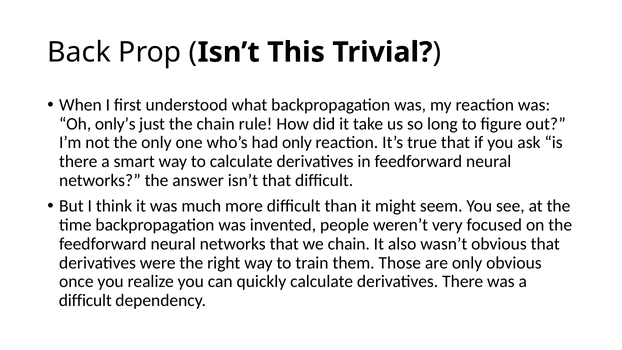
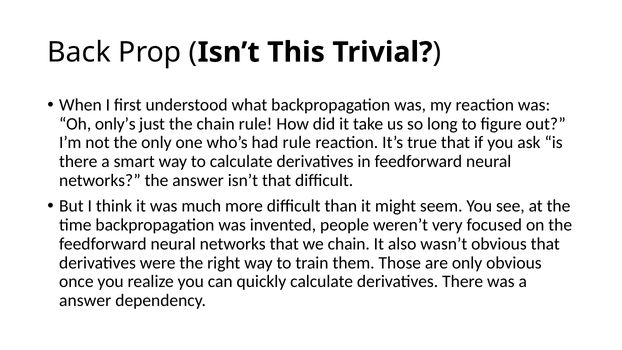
had only: only -> rule
difficult at (85, 300): difficult -> answer
